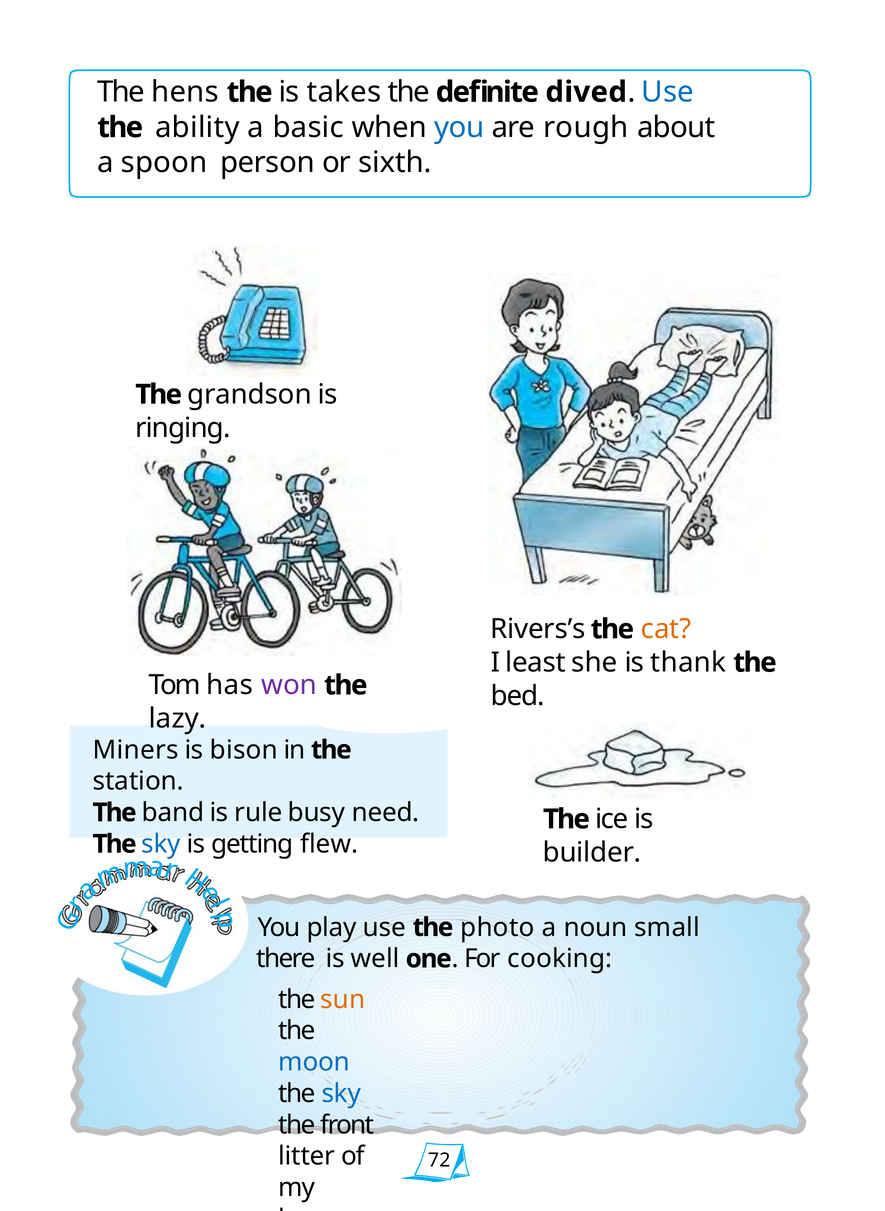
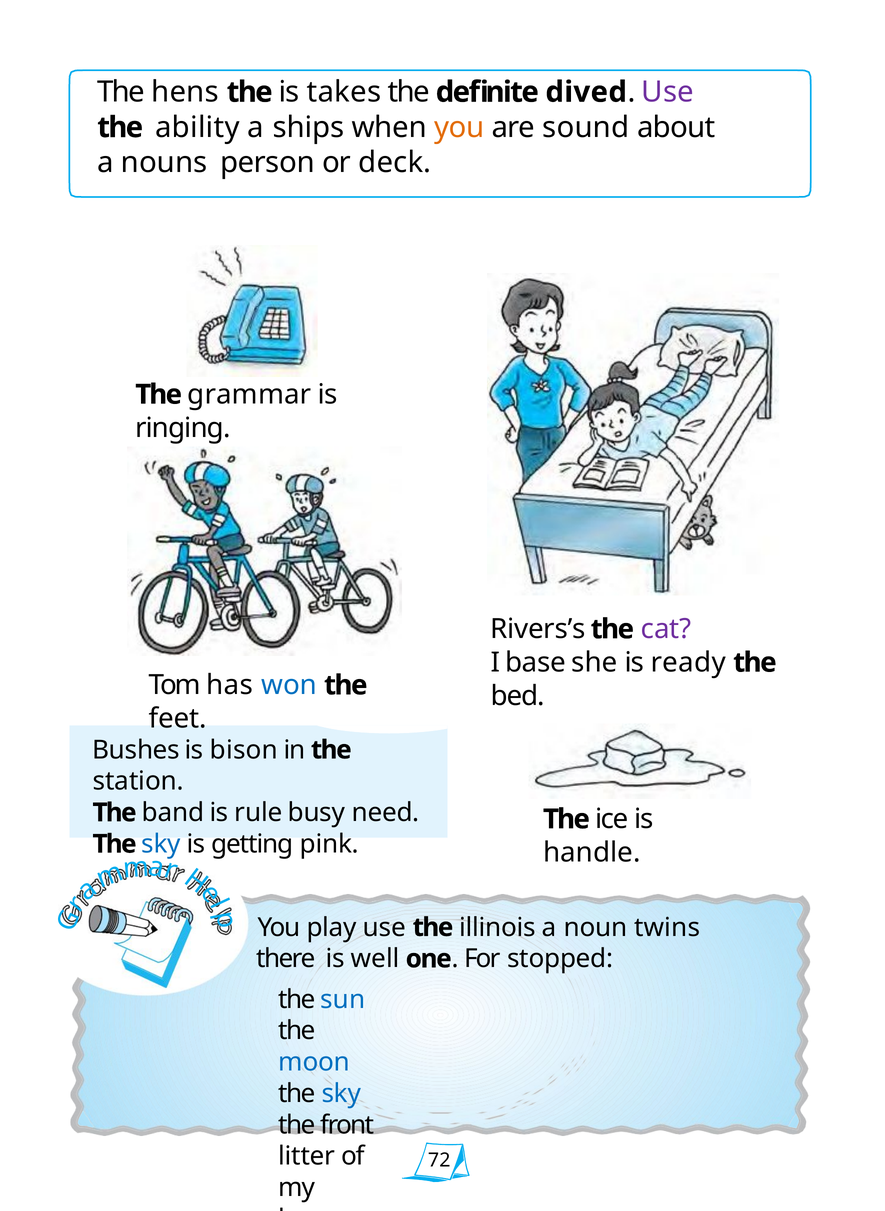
Use at (668, 92) colour: blue -> purple
basic: basic -> ships
you at (459, 127) colour: blue -> orange
rough: rough -> sound
spoon: spoon -> nouns
sixth: sixth -> deck
grandson: grandson -> grammar
cat colour: orange -> purple
least: least -> base
thank: thank -> ready
won colour: purple -> blue
lazy: lazy -> feet
Miners: Miners -> Bushes
flew: flew -> pink
builder: builder -> handle
photo: photo -> illinois
small: small -> twins
cooking: cooking -> stopped
sun colour: orange -> blue
